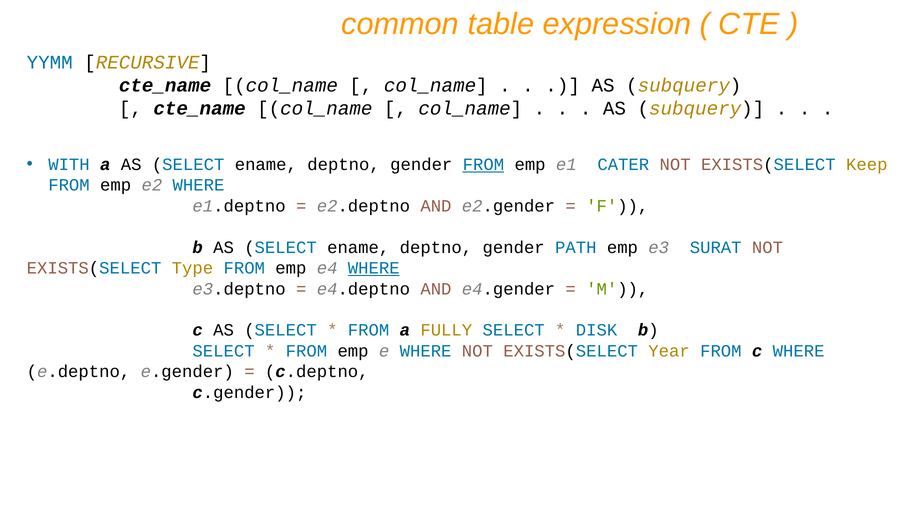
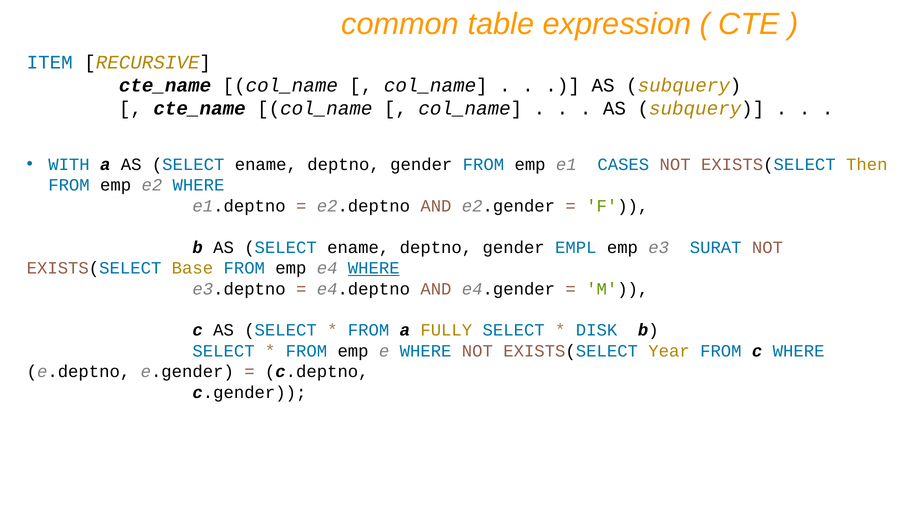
YYMM: YYMM -> ITEM
FROM at (483, 165) underline: present -> none
CATER: CATER -> CASES
Keep: Keep -> Then
PATH: PATH -> EMPL
Type: Type -> Base
